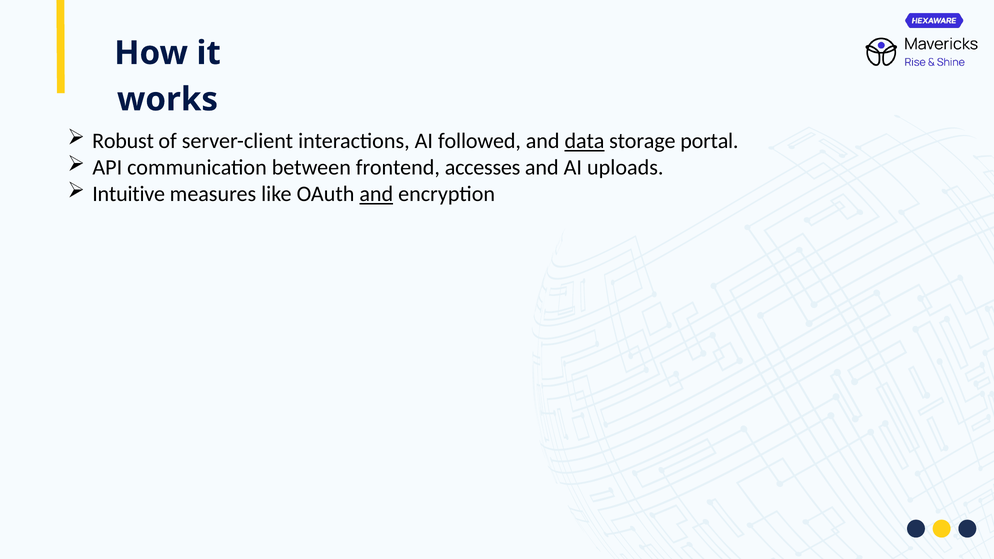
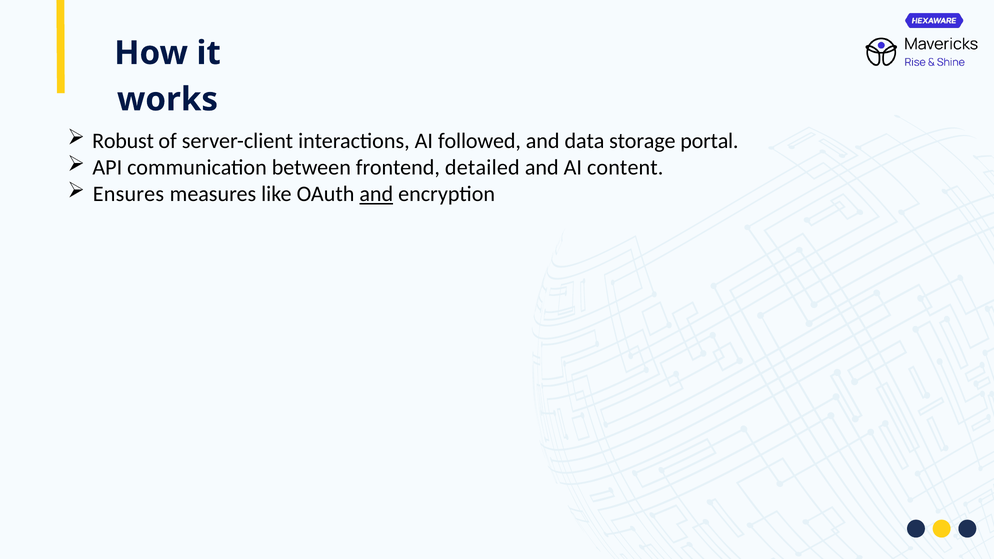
data underline: present -> none
accesses: accesses -> detailed
uploads: uploads -> content
Intuitive: Intuitive -> Ensures
